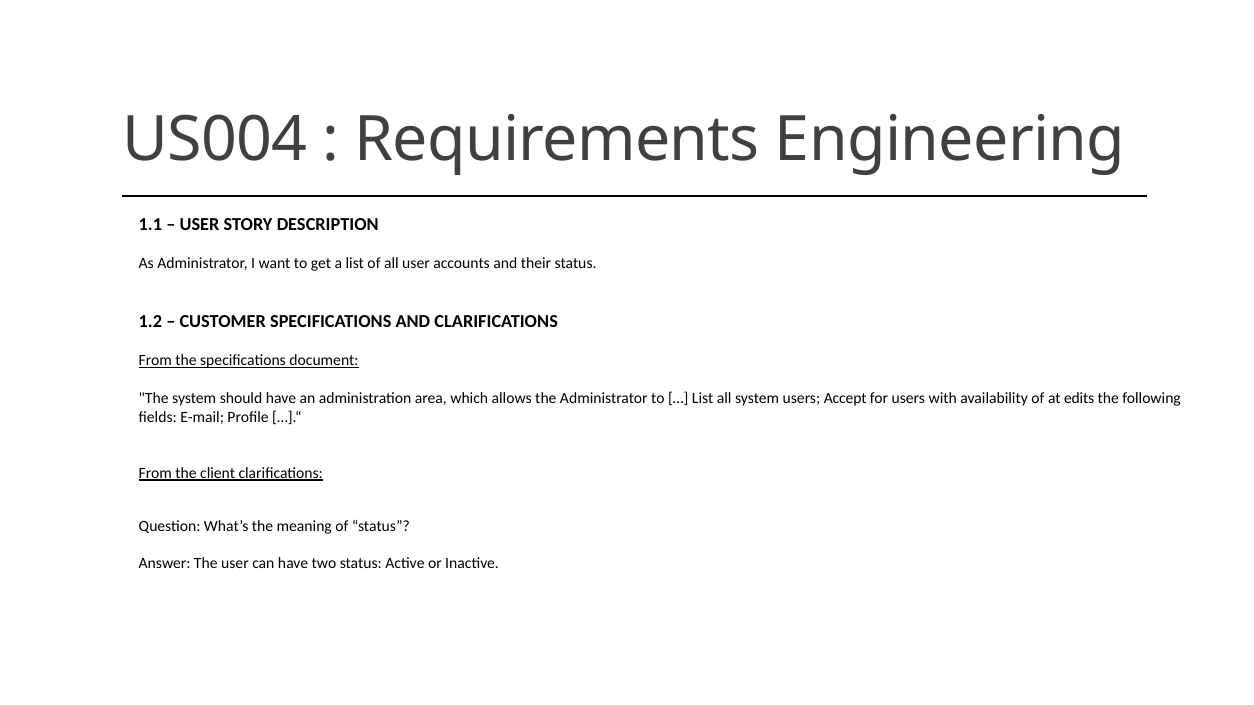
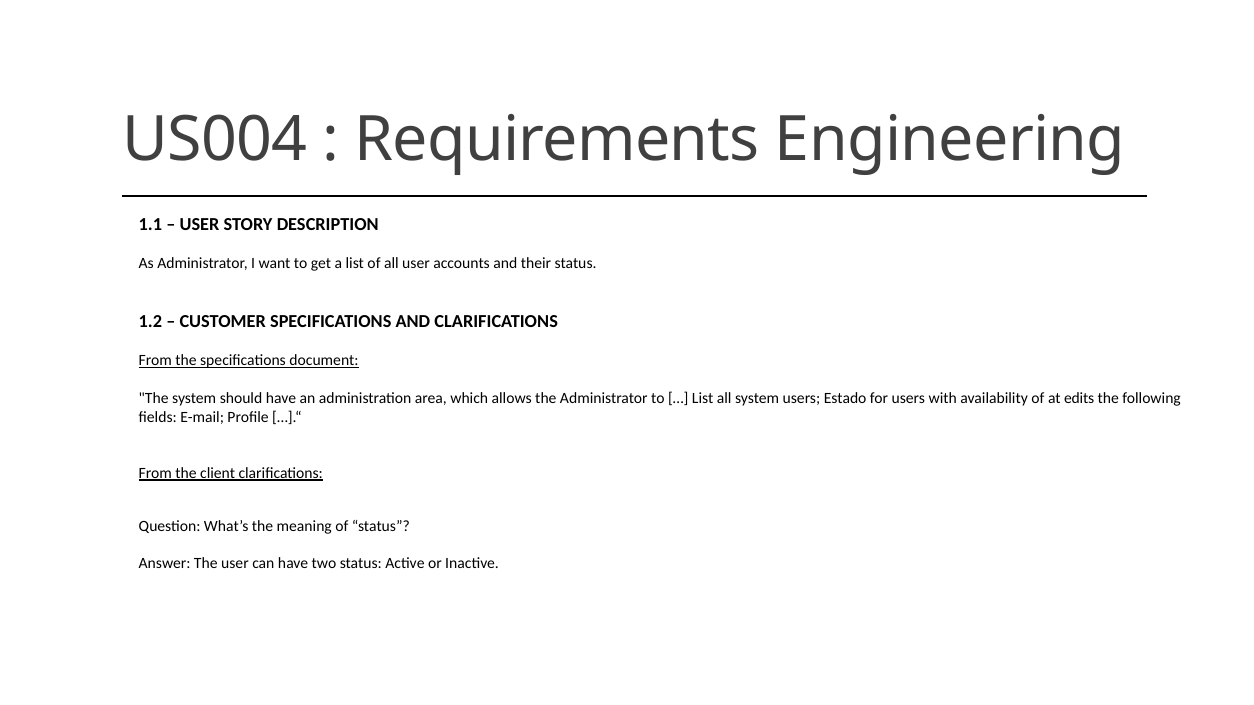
Accept: Accept -> Estado
